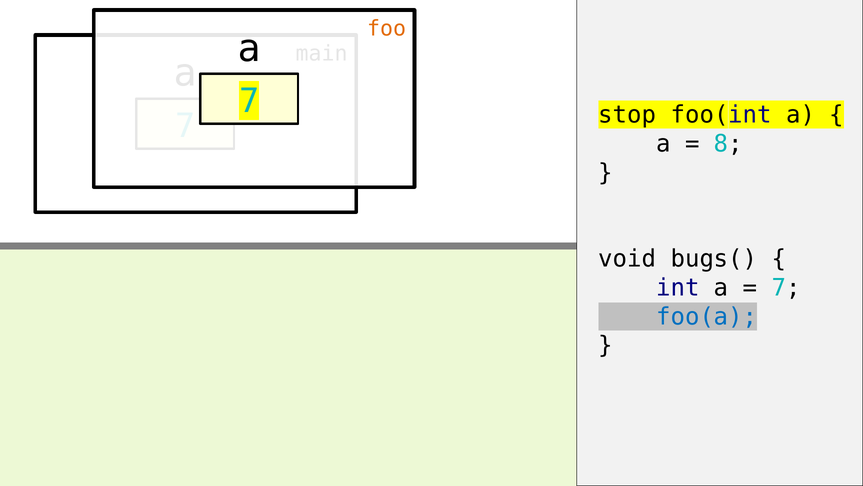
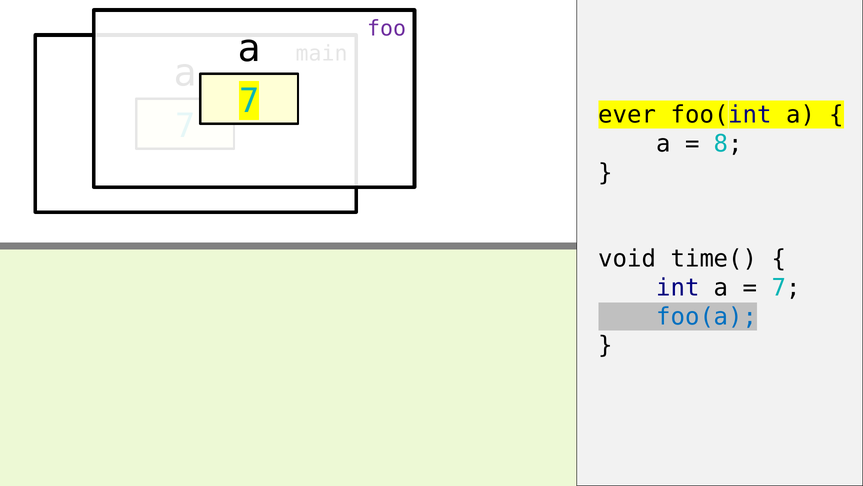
foo colour: orange -> purple
stop: stop -> ever
bugs(: bugs( -> time(
